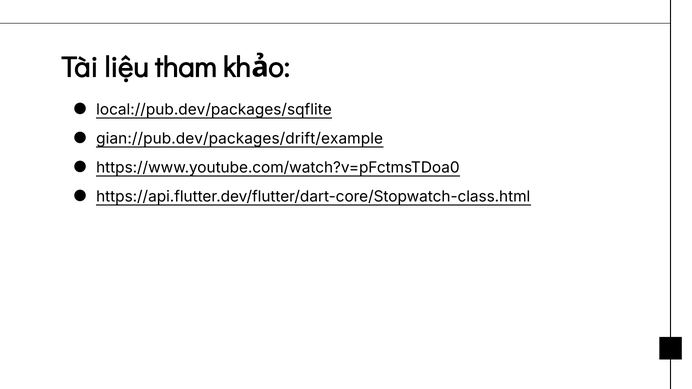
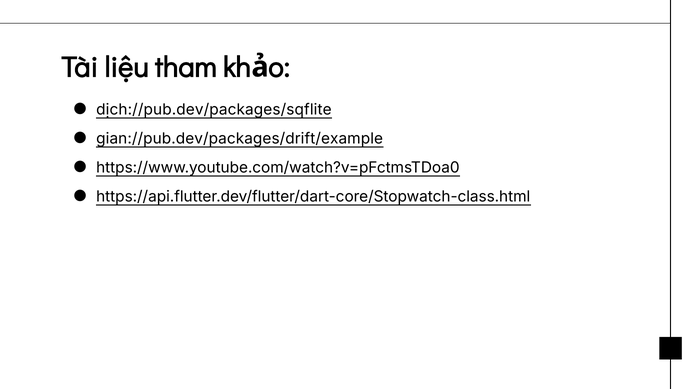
local://pub.dev/packages/sqflite: local://pub.dev/packages/sqflite -> dịch://pub.dev/packages/sqflite
